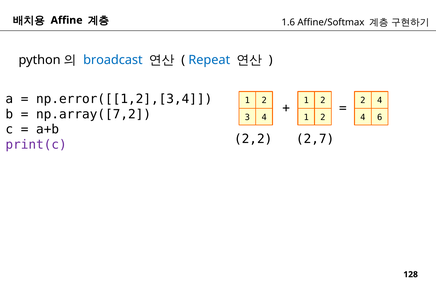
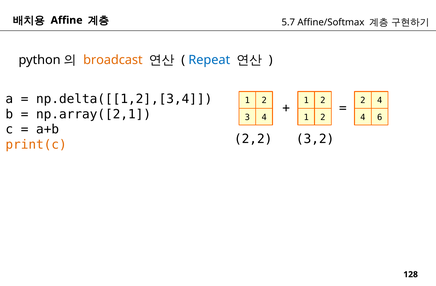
1.6: 1.6 -> 5.7
broadcast colour: blue -> orange
np.error([[1,2],[3,4: np.error([[1,2],[3,4 -> np.delta([[1,2],[3,4
np.array([7,2: np.array([7,2 -> np.array([2,1
2,7: 2,7 -> 3,2
print(c colour: purple -> orange
